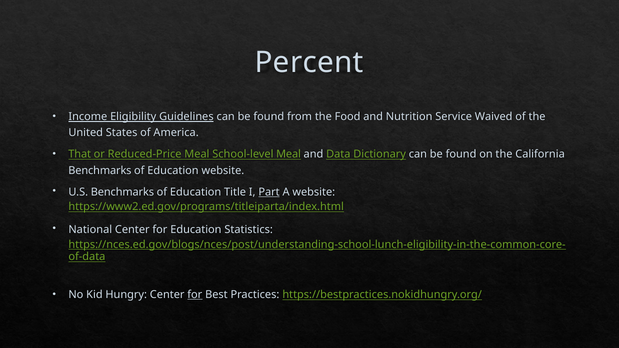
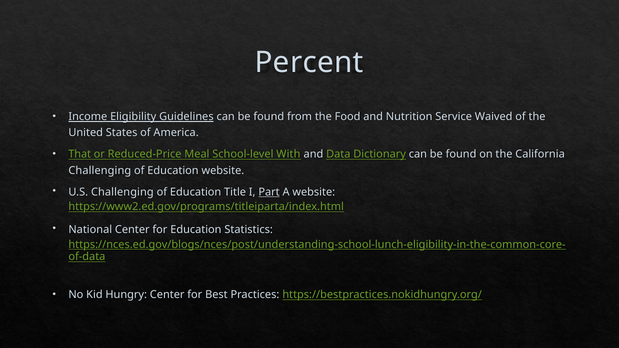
School-level Meal: Meal -> With
Benchmarks at (100, 171): Benchmarks -> Challenging
U.S Benchmarks: Benchmarks -> Challenging
for at (195, 295) underline: present -> none
